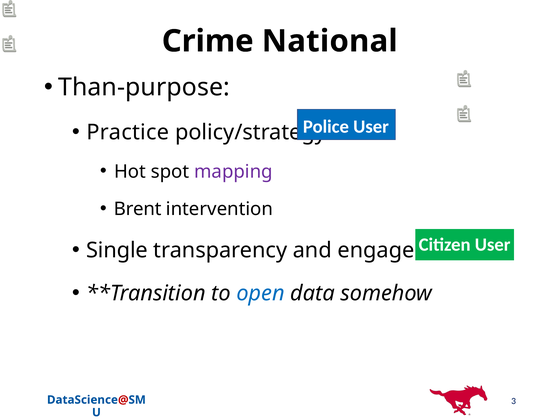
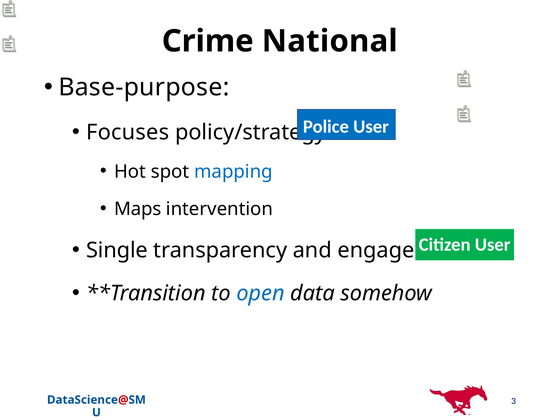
Than-purpose: Than-purpose -> Base-purpose
Practice: Practice -> Focuses
mapping colour: purple -> blue
Brent: Brent -> Maps
